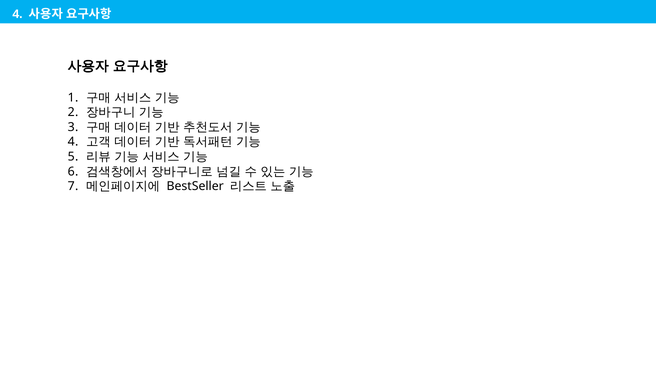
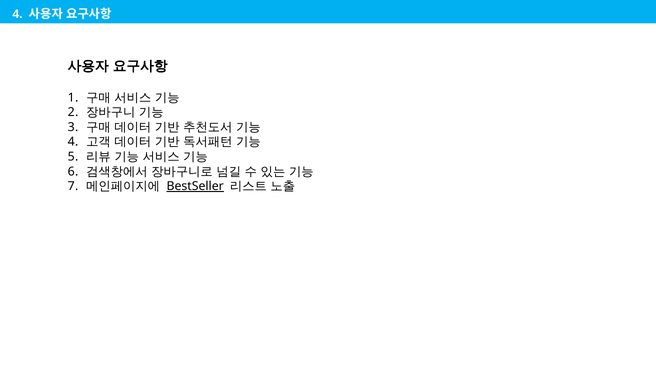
BestSeller underline: none -> present
